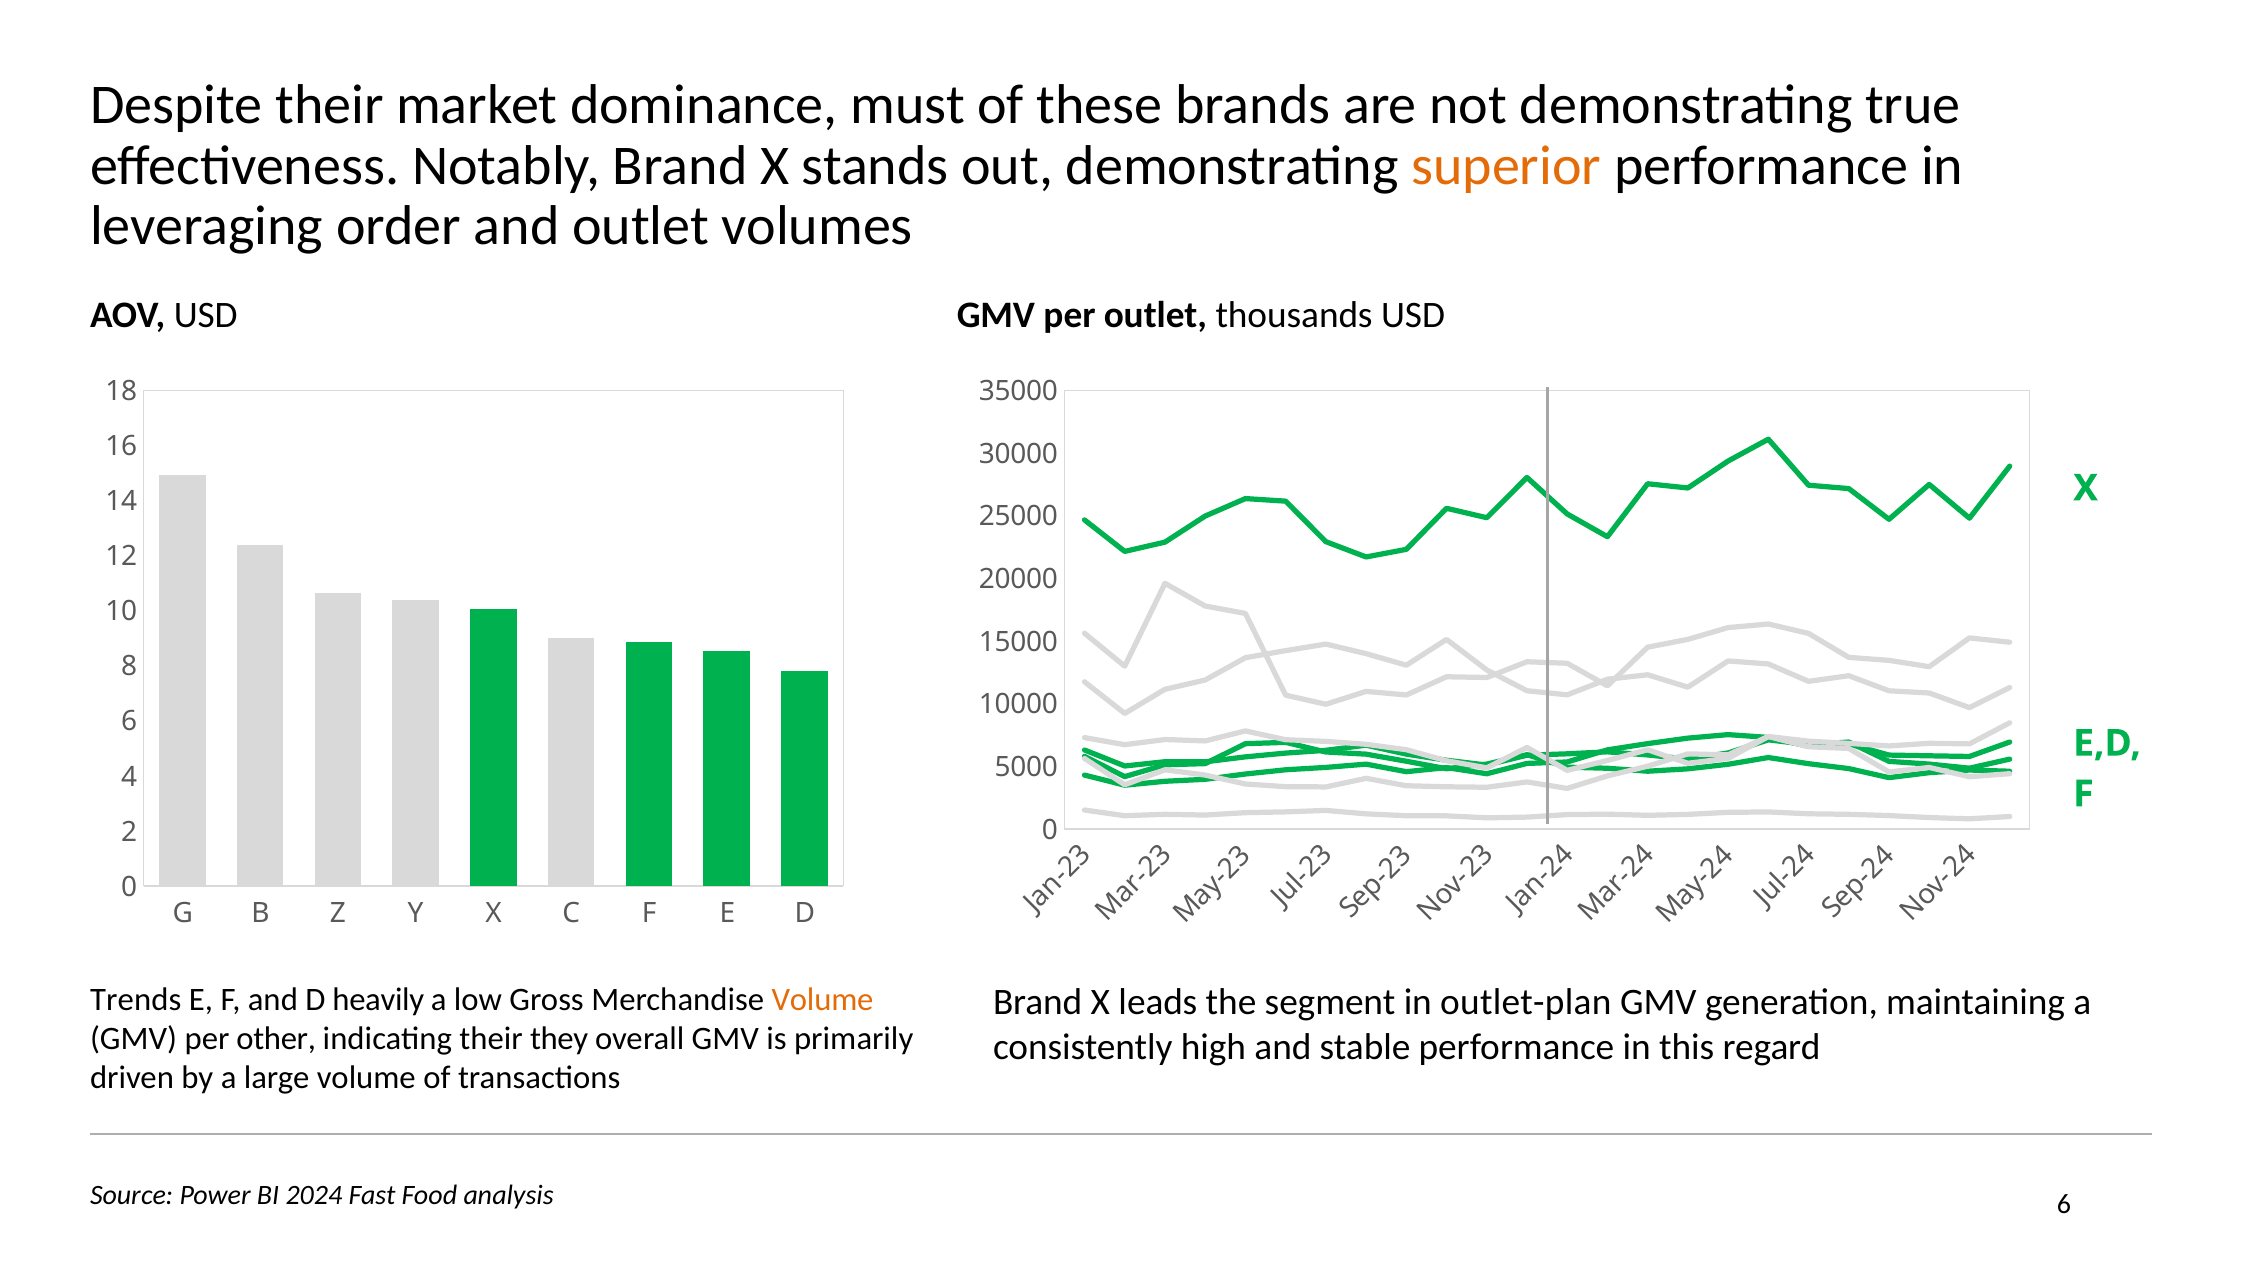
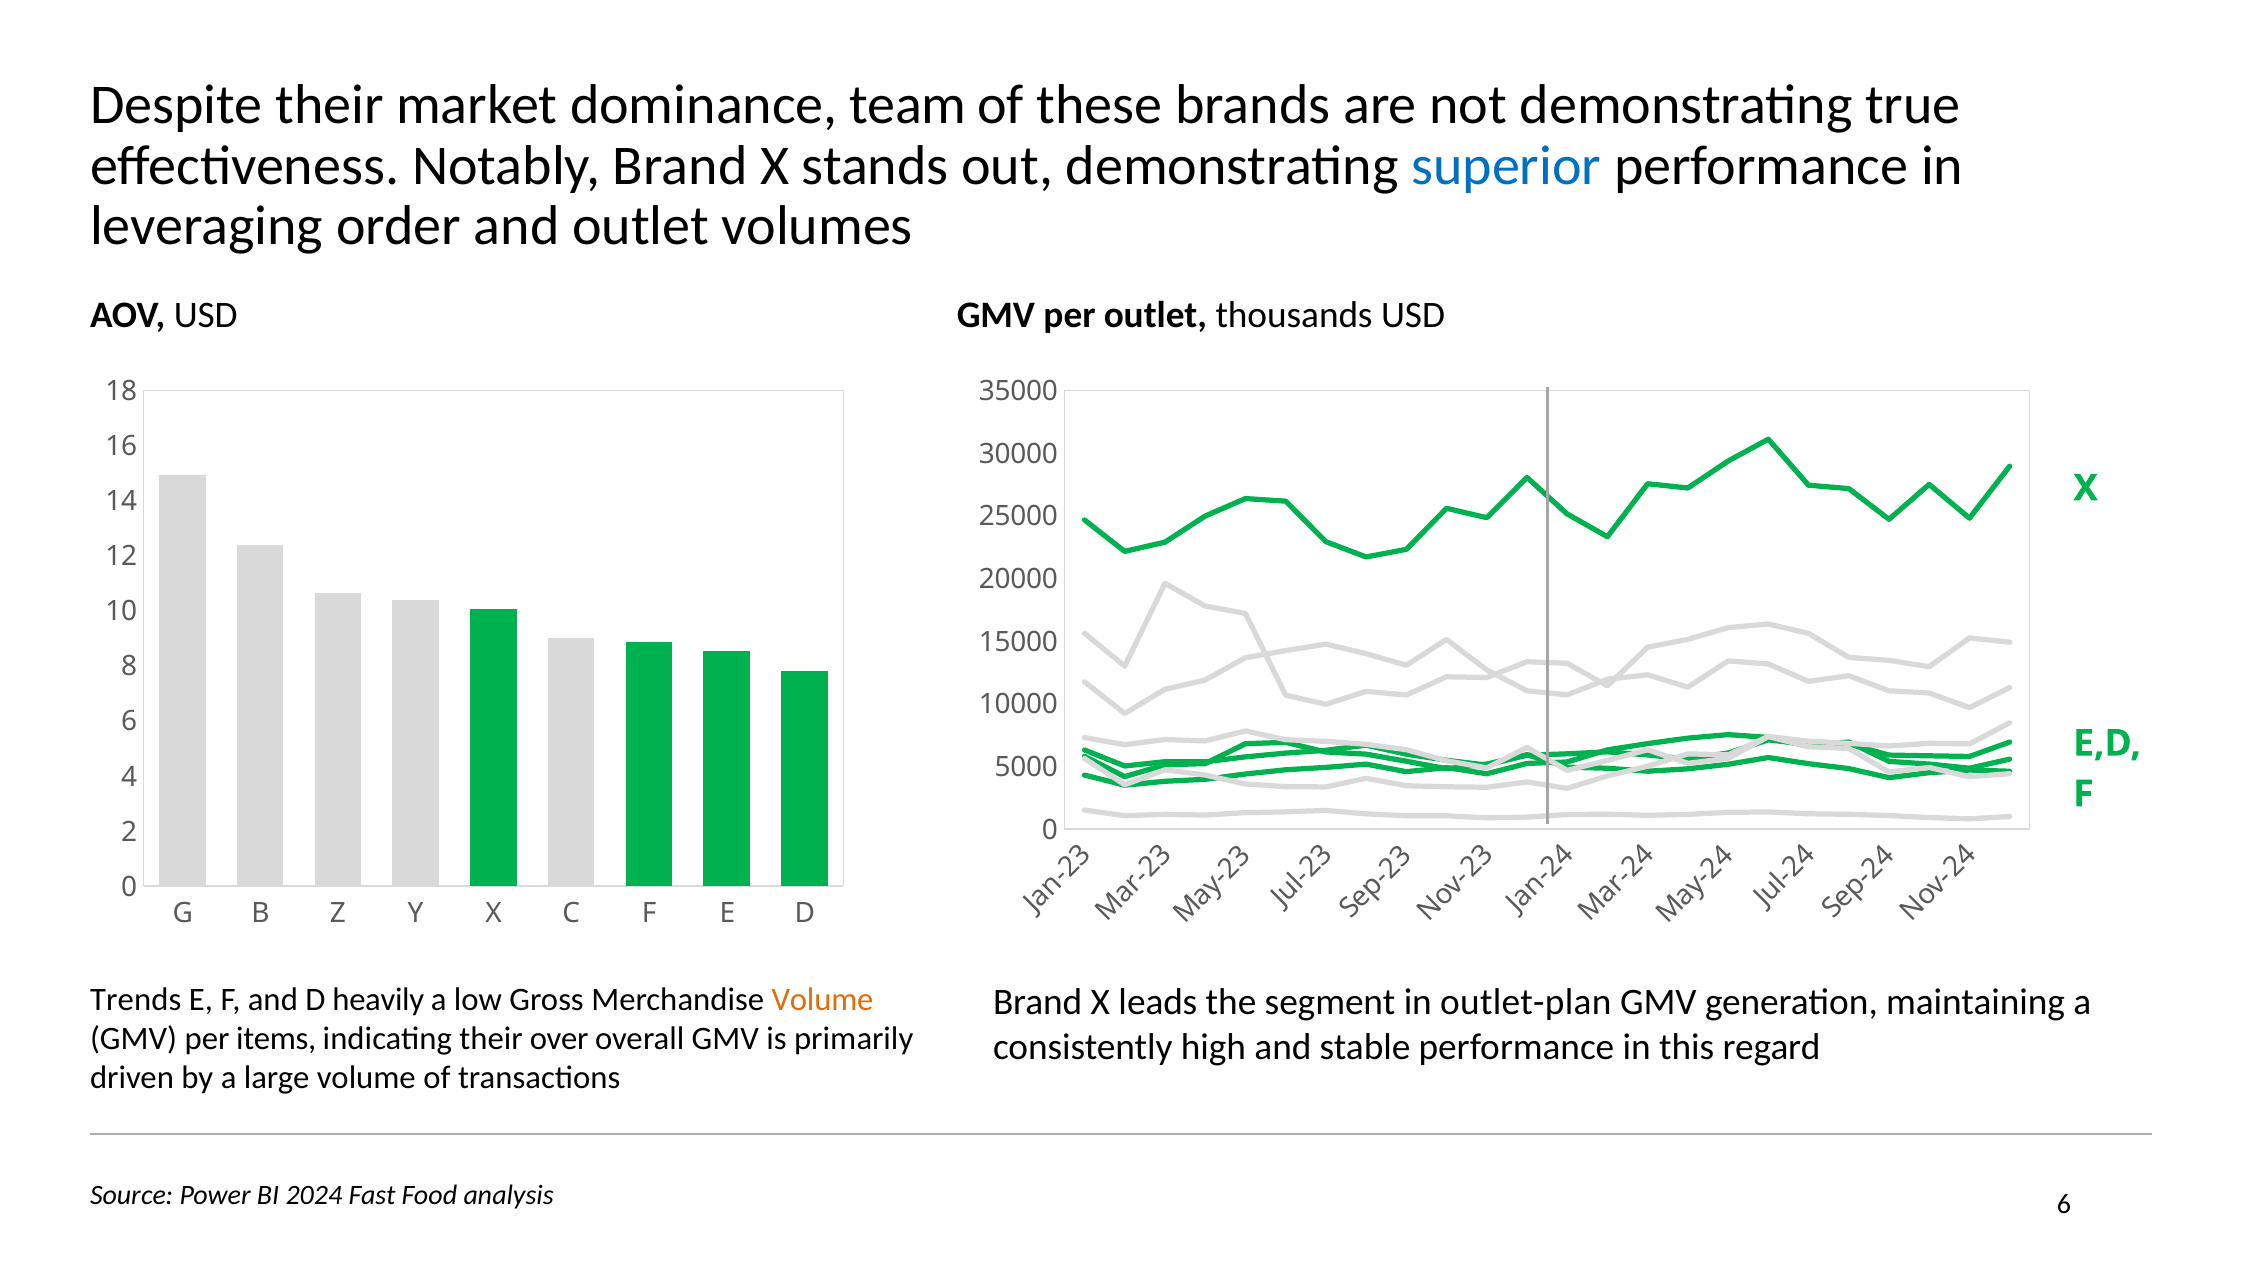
must: must -> team
superior colour: orange -> blue
other: other -> items
they: they -> over
